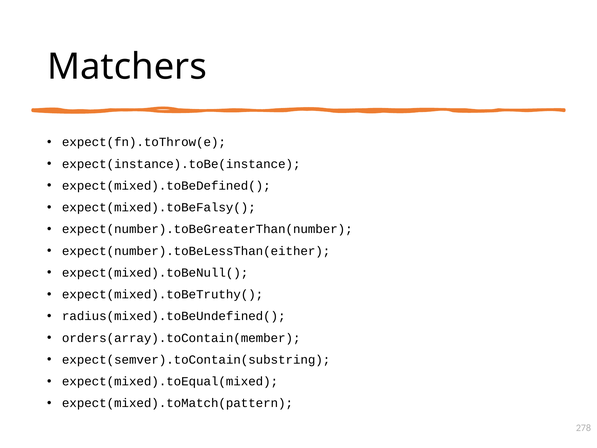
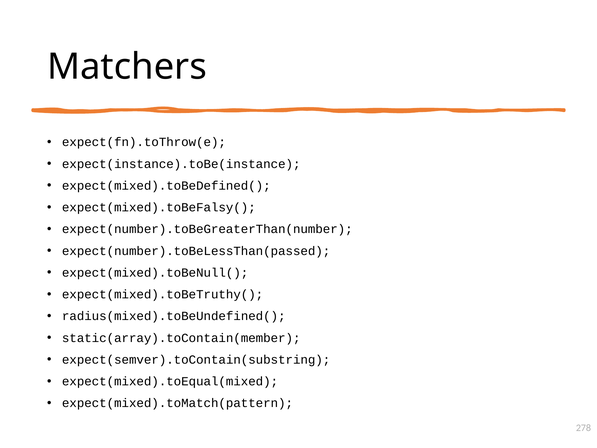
expect(number).toBeLessThan(either: expect(number).toBeLessThan(either -> expect(number).toBeLessThan(passed
orders(array).toContain(member: orders(array).toContain(member -> static(array).toContain(member
